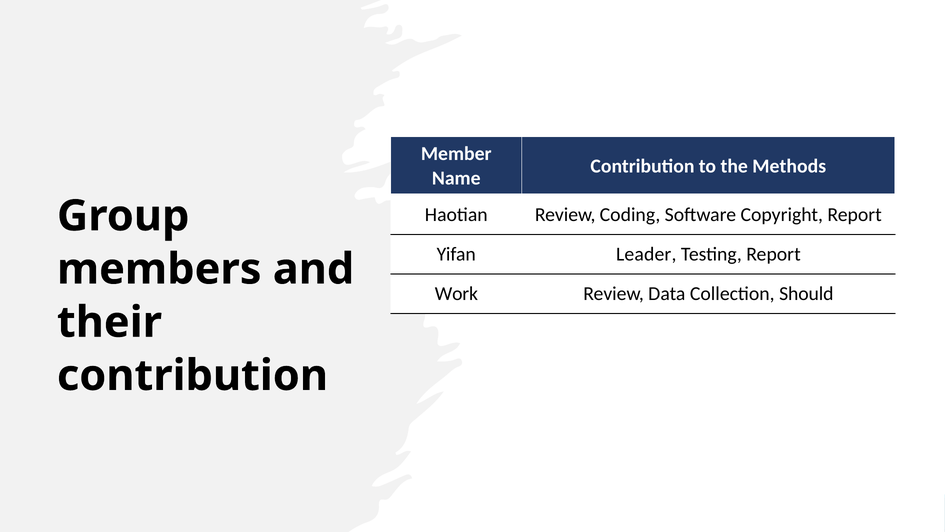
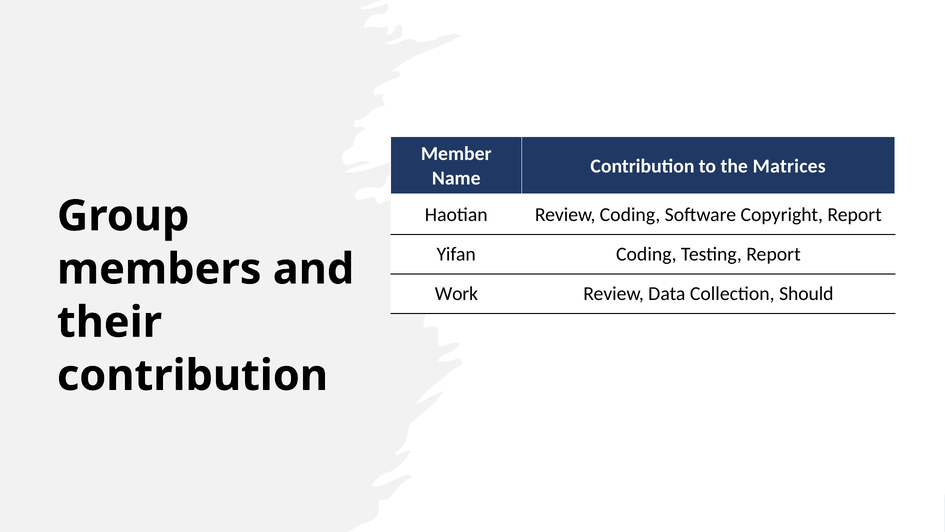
Methods: Methods -> Matrices
Yifan Leader: Leader -> Coding
